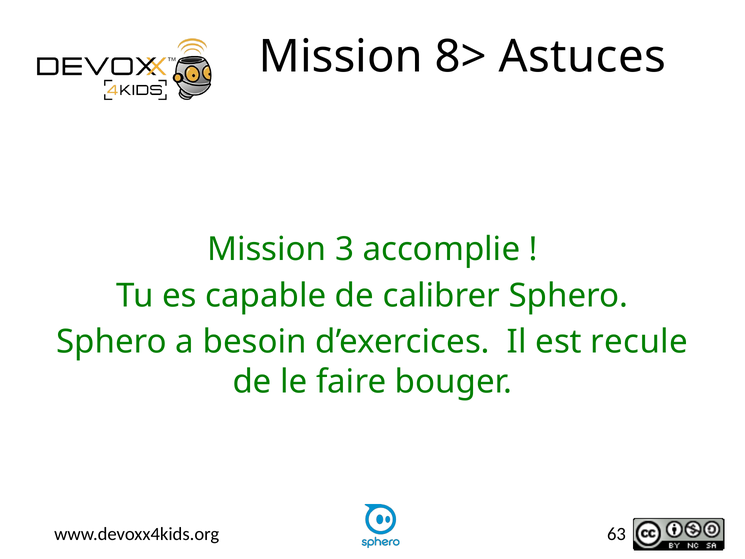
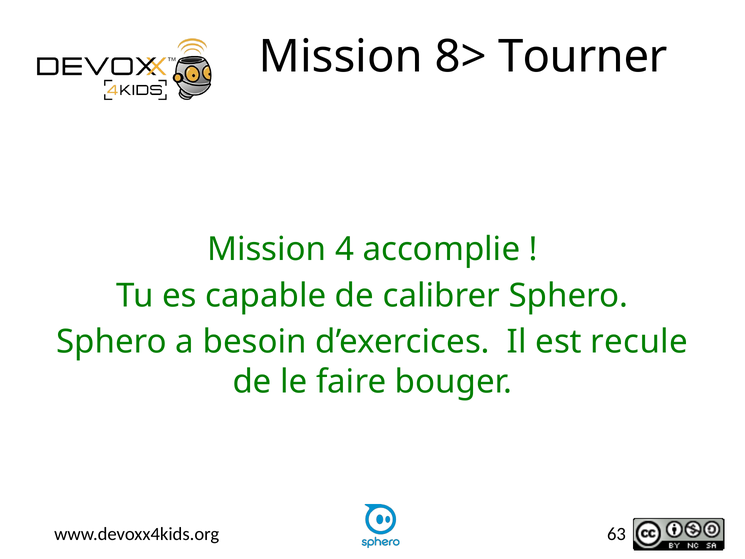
Astuces: Astuces -> Tourner
3: 3 -> 4
